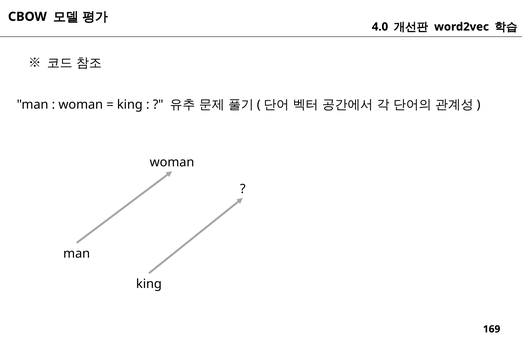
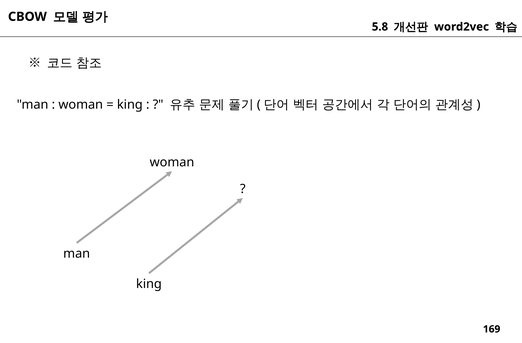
4.0: 4.0 -> 5.8
